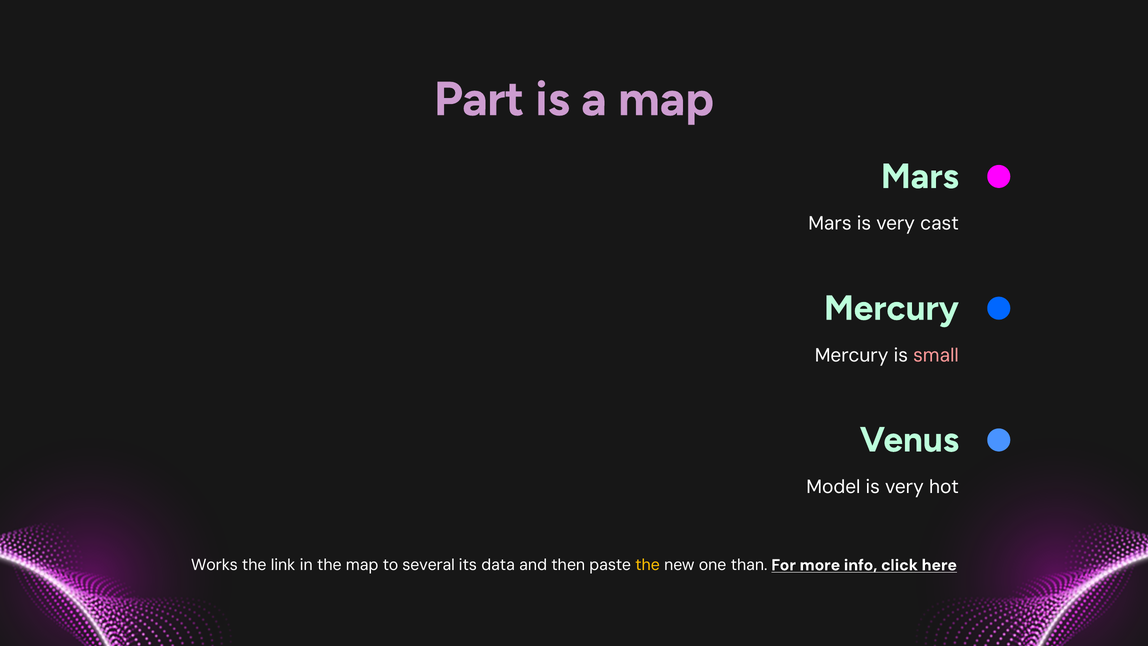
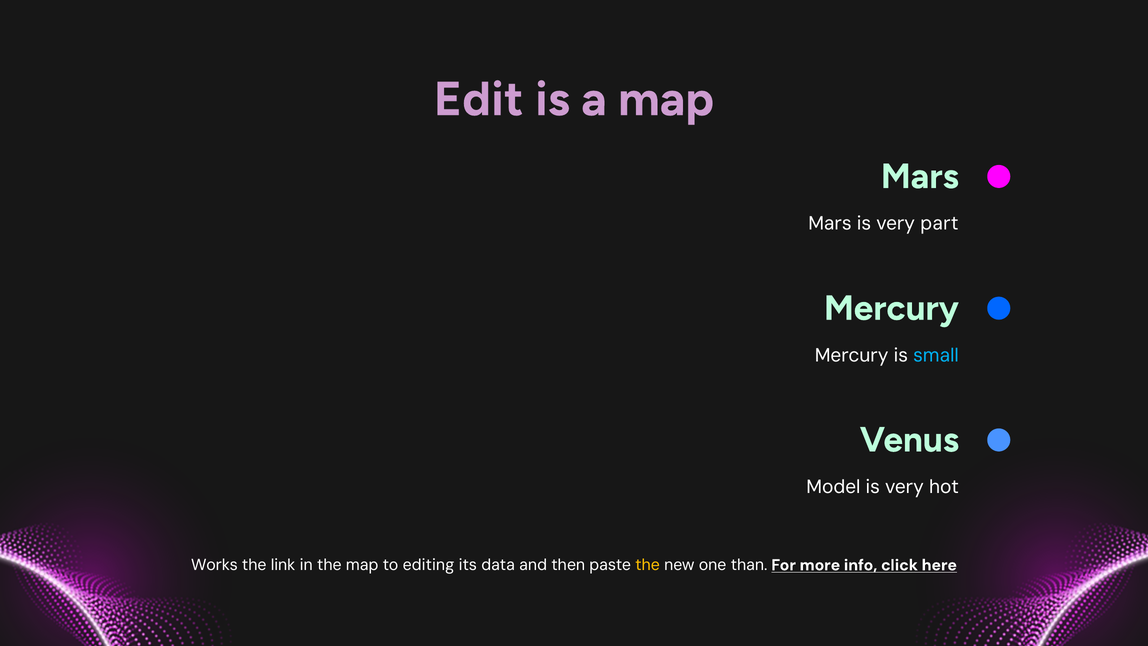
Part: Part -> Edit
cast: cast -> part
small colour: pink -> light blue
several: several -> editing
